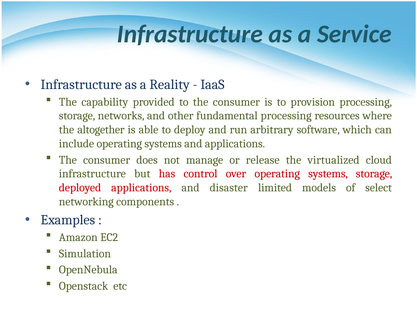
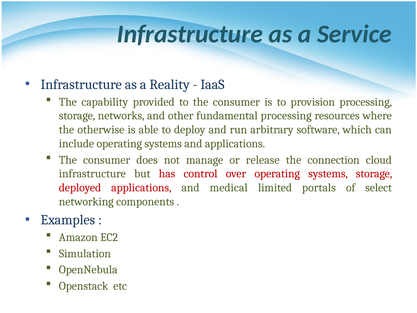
altogether: altogether -> otherwise
virtualized: virtualized -> connection
disaster: disaster -> medical
models: models -> portals
